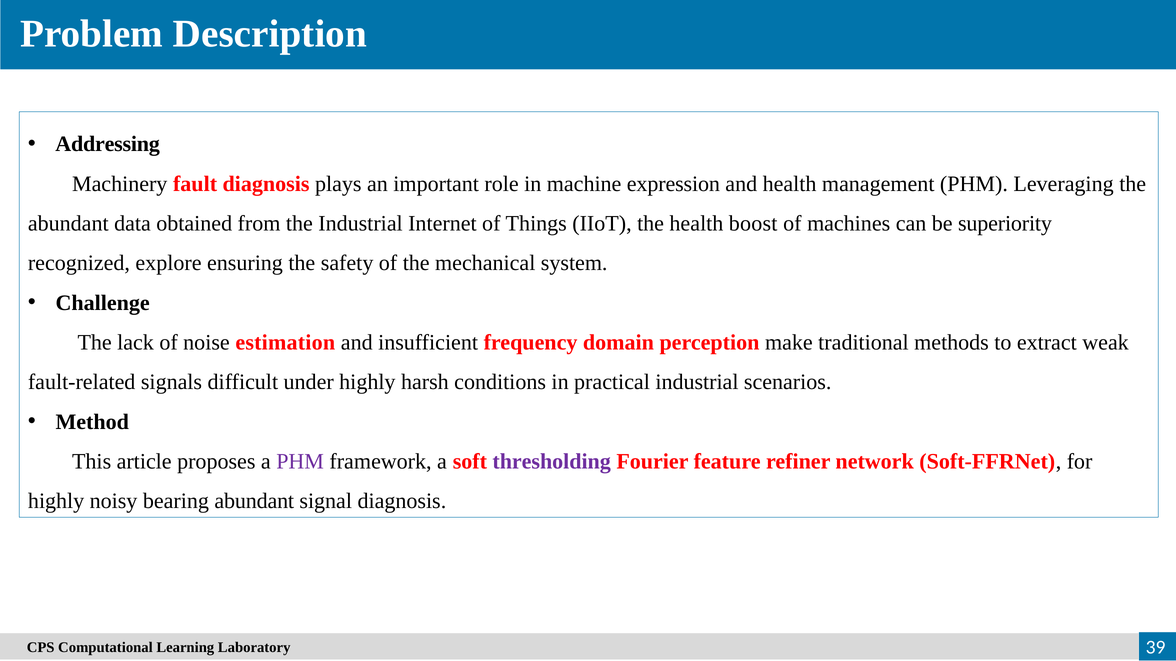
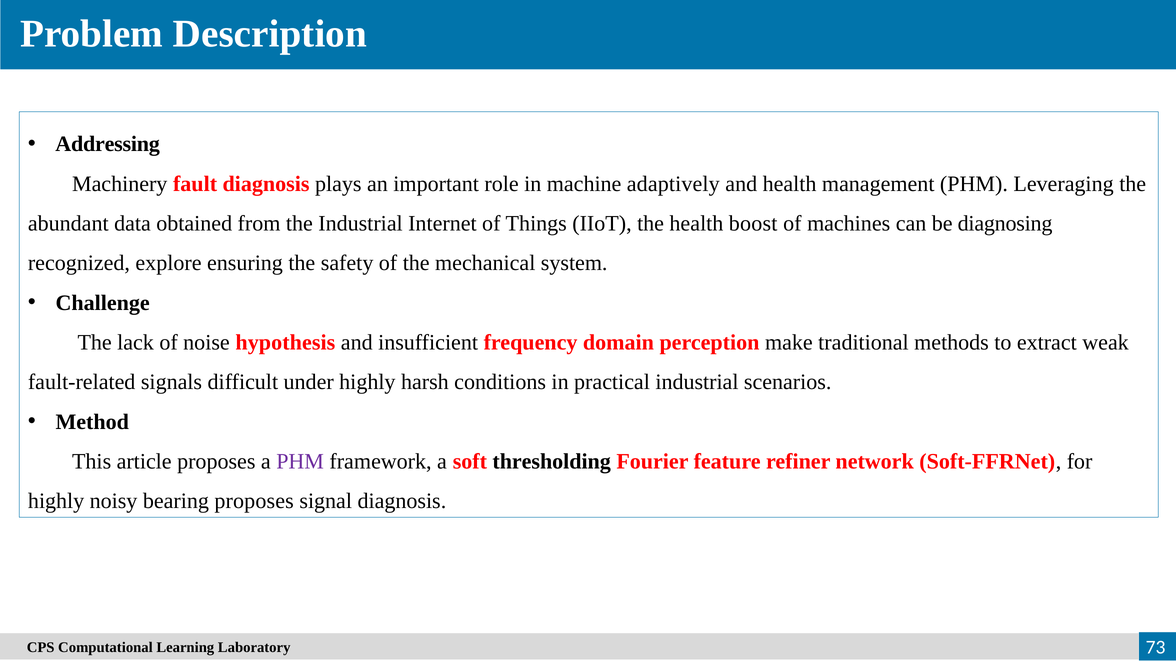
expression: expression -> adaptively
superiority: superiority -> diagnosing
estimation: estimation -> hypothesis
thresholding colour: purple -> black
bearing abundant: abundant -> proposes
39: 39 -> 73
